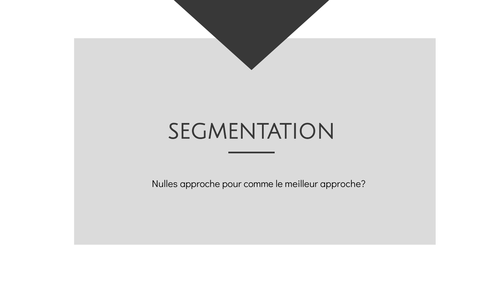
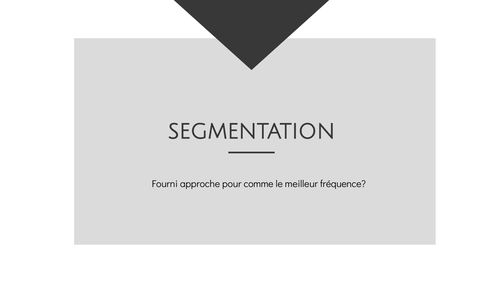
Nulles: Nulles -> Fourni
meilleur approche: approche -> fréquence
